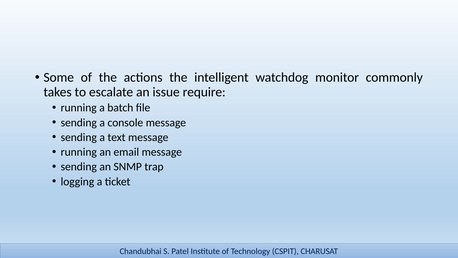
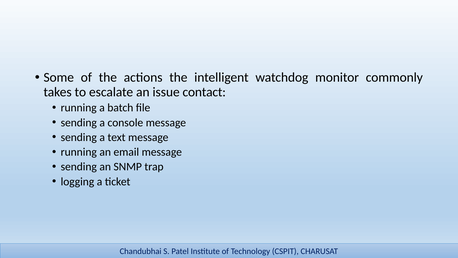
require: require -> contact
